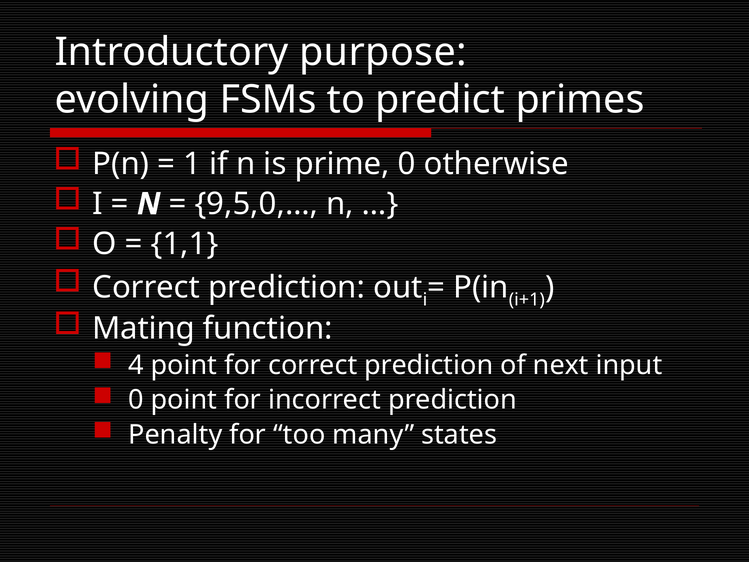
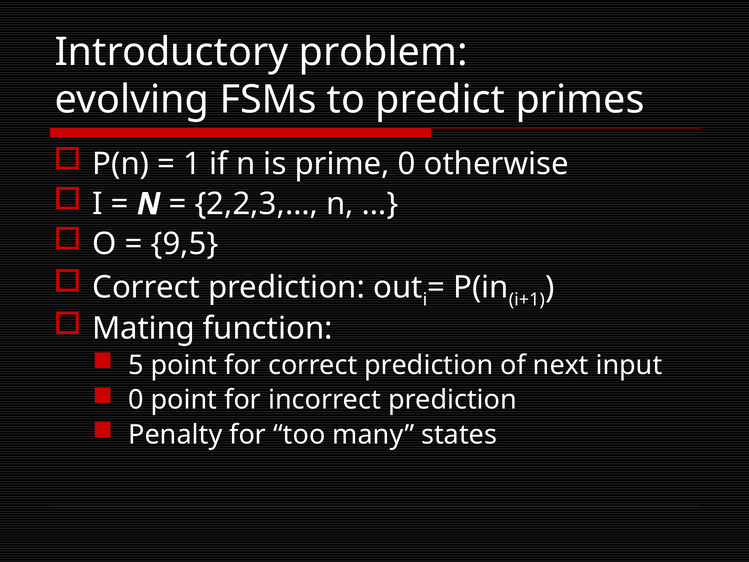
purpose: purpose -> problem
9,5,0,…: 9,5,0,… -> 2,2,3,…
1,1: 1,1 -> 9,5
4: 4 -> 5
